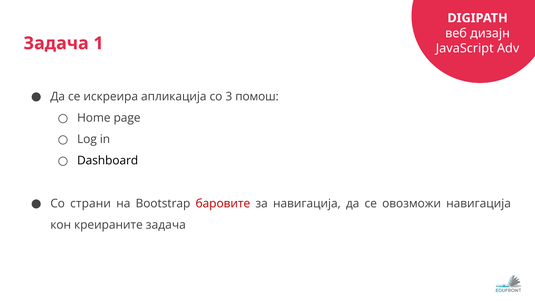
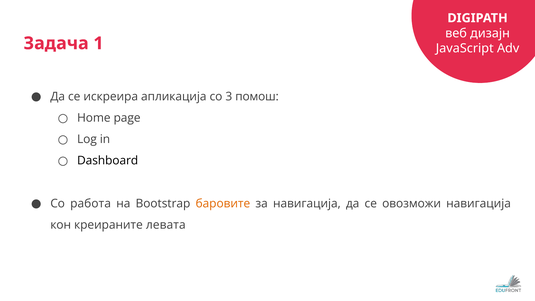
страни: страни -> работа
баровите colour: red -> orange
креираните задача: задача -> левата
